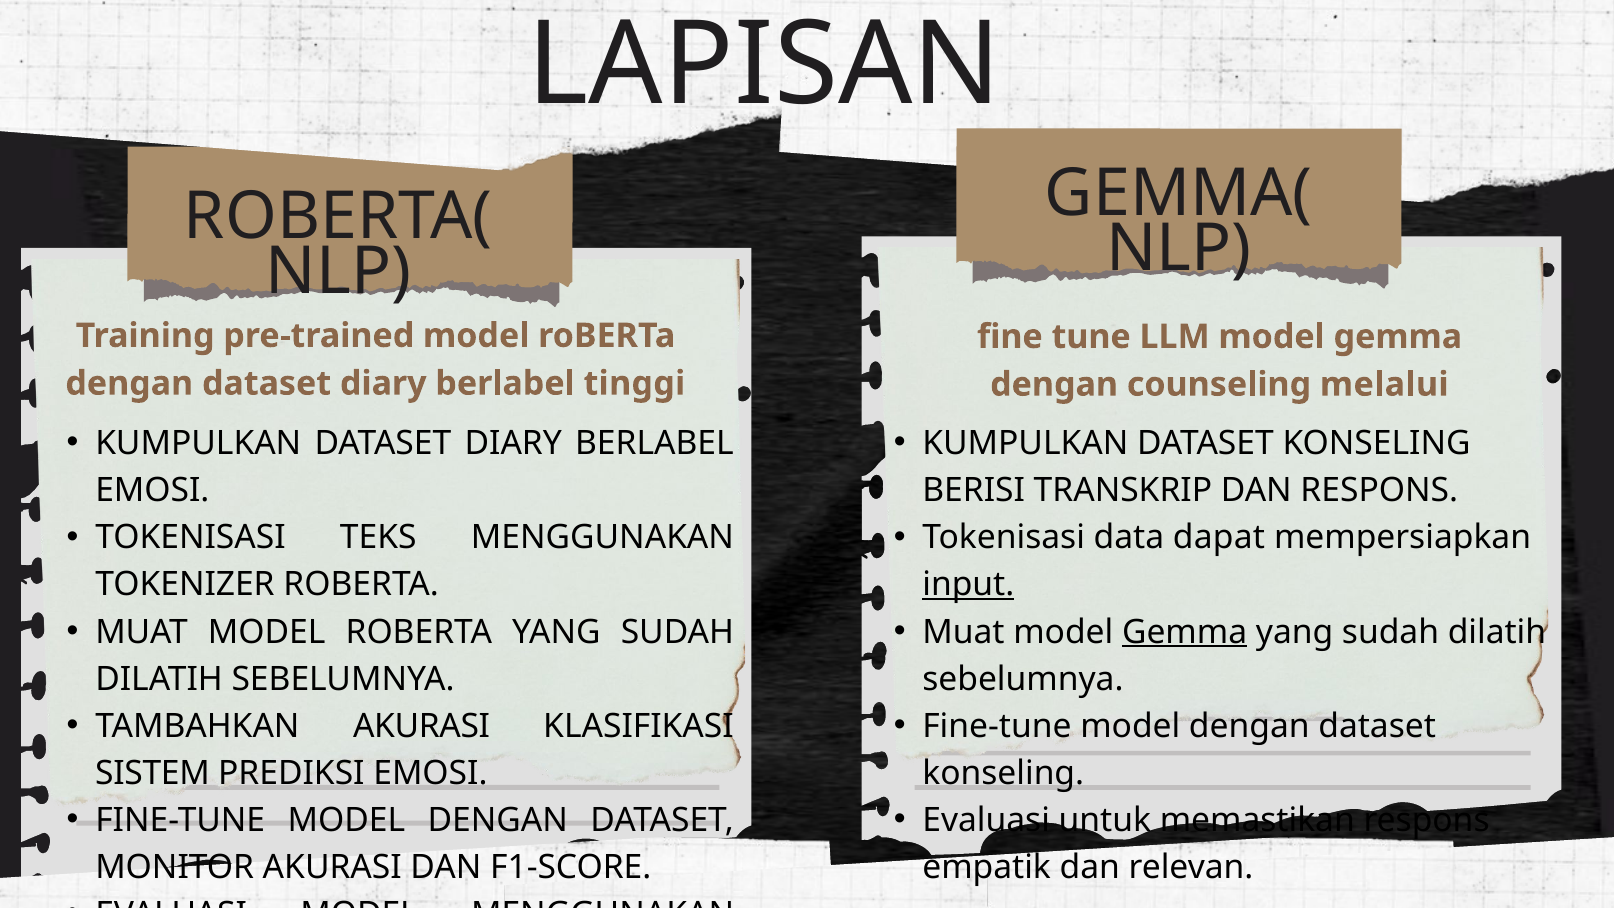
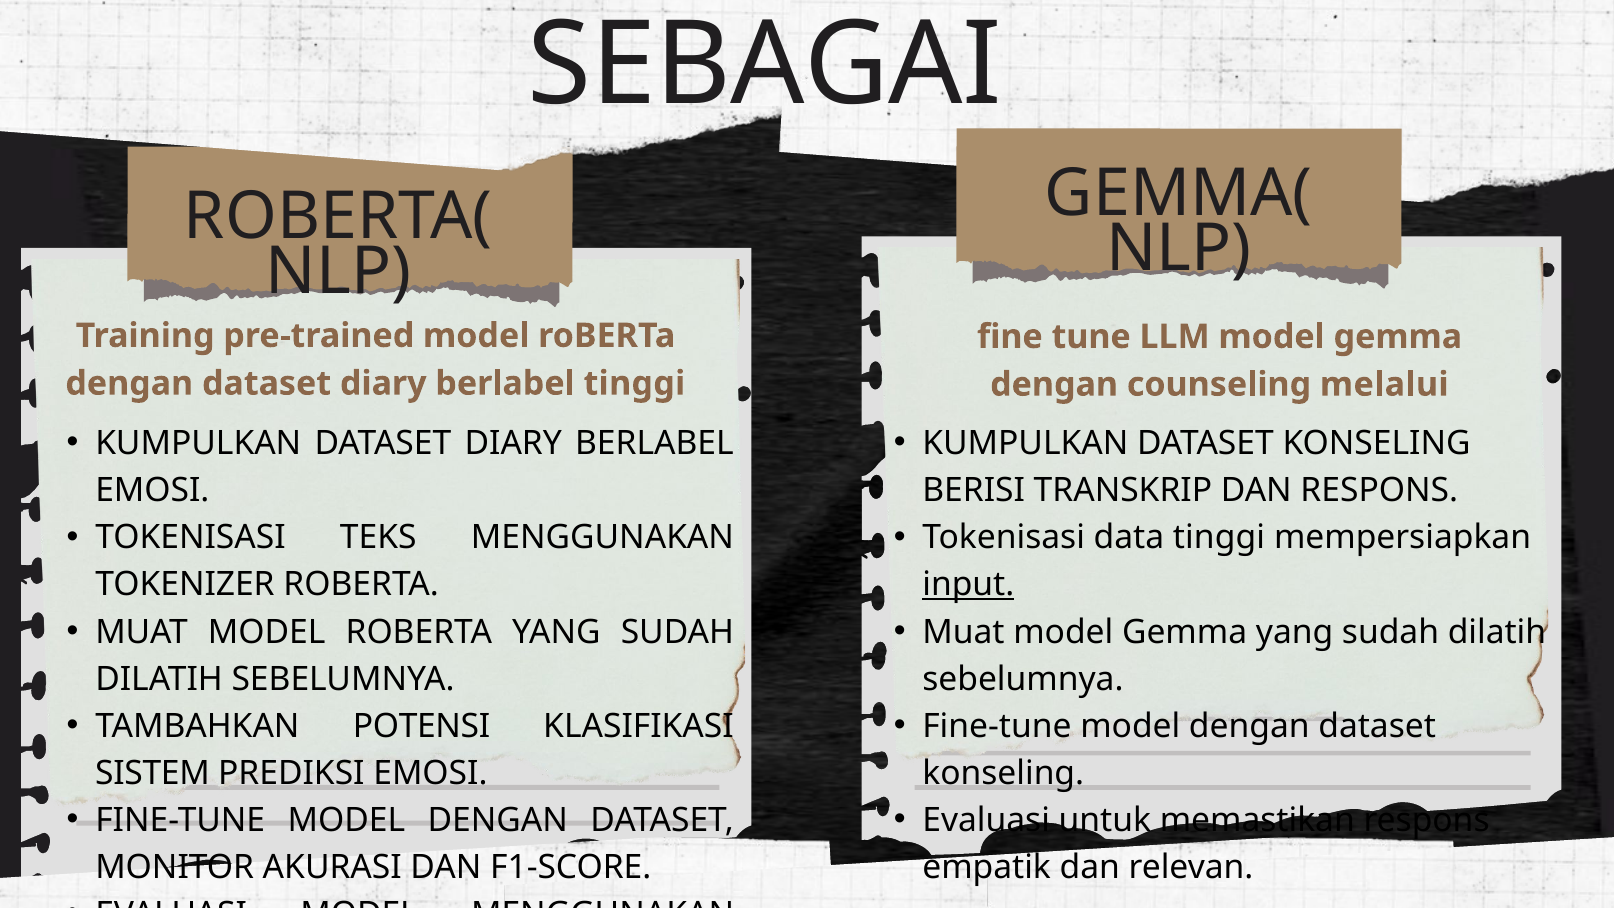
LAPISAN: LAPISAN -> SEBAGAI
data dapat: dapat -> tinggi
Gemma at (1185, 632) underline: present -> none
TAMBAHKAN AKURASI: AKURASI -> POTENSI
